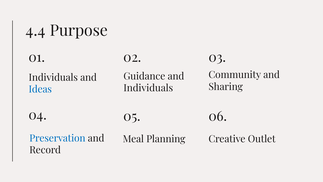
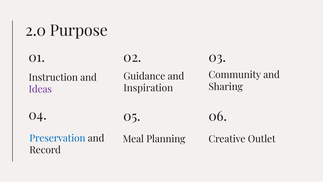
4.4: 4.4 -> 2.0
Individuals at (53, 77): Individuals -> Instruction
Individuals at (148, 88): Individuals -> Inspiration
Ideas colour: blue -> purple
